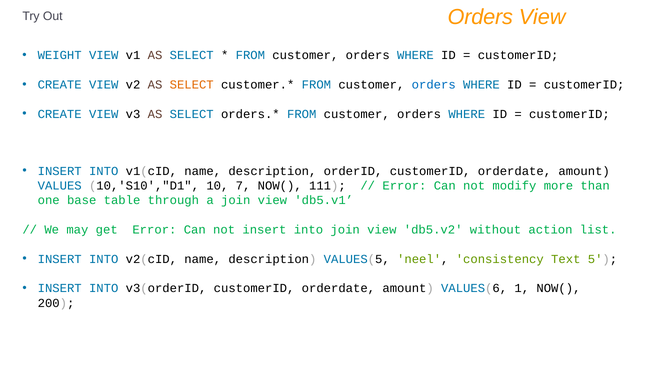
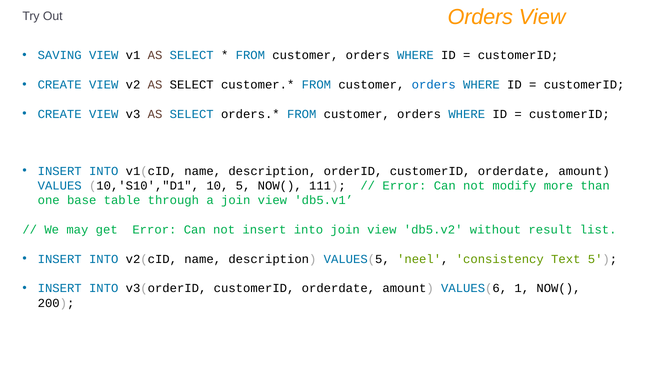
WEIGHT: WEIGHT -> SAVING
SELECT at (192, 85) colour: orange -> black
10 7: 7 -> 5
action: action -> result
